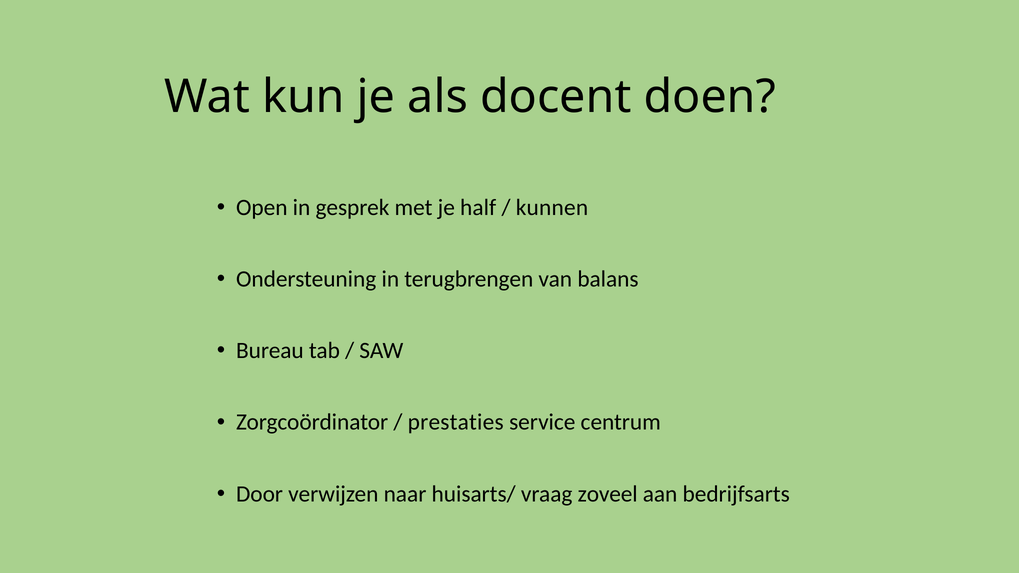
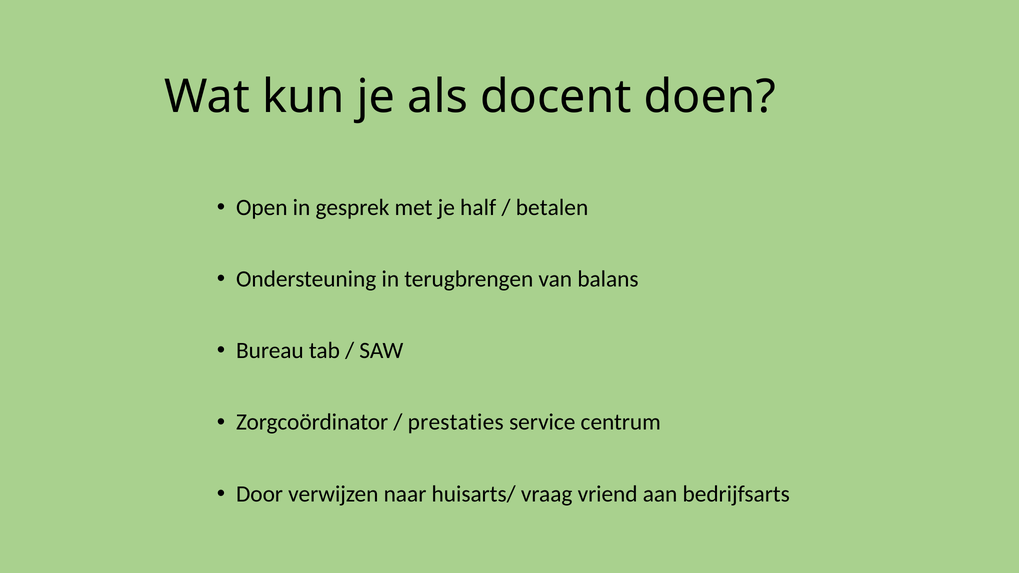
kunnen: kunnen -> betalen
zoveel: zoveel -> vriend
